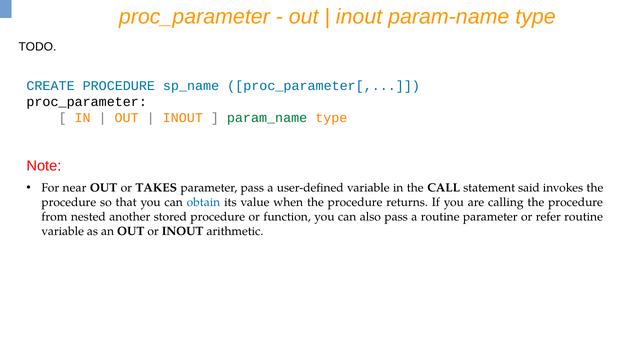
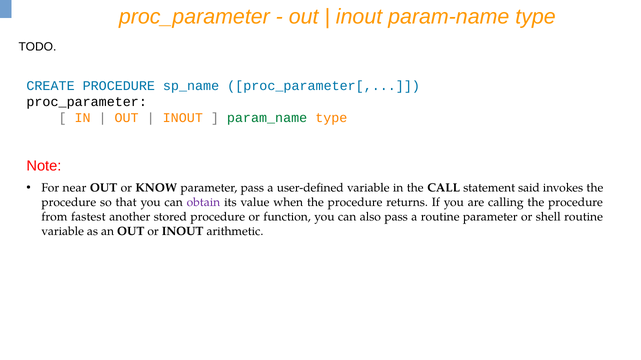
TAKES: TAKES -> KNOW
obtain colour: blue -> purple
nested: nested -> fastest
refer: refer -> shell
